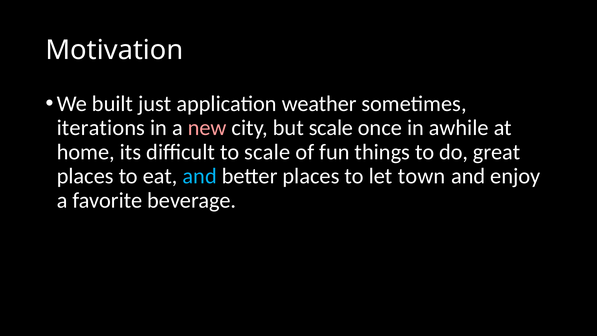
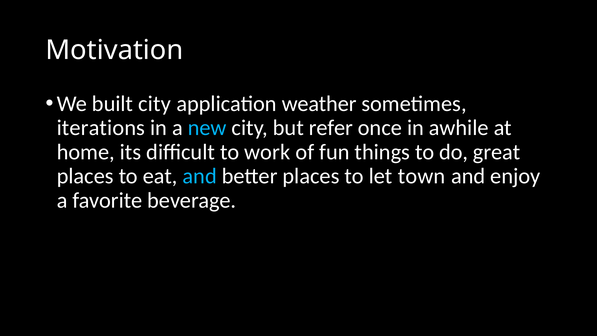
built just: just -> city
new colour: pink -> light blue
but scale: scale -> refer
to scale: scale -> work
